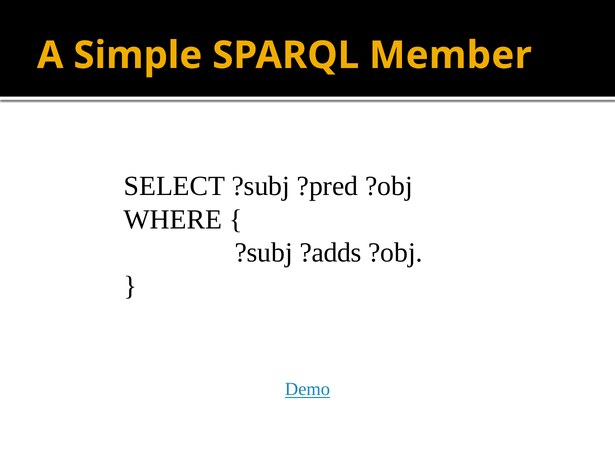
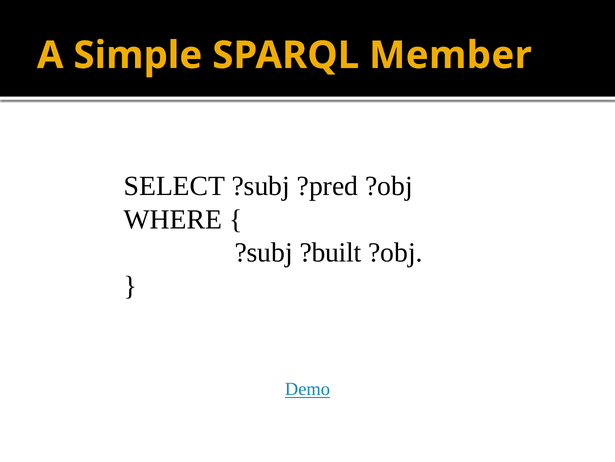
?adds: ?adds -> ?built
